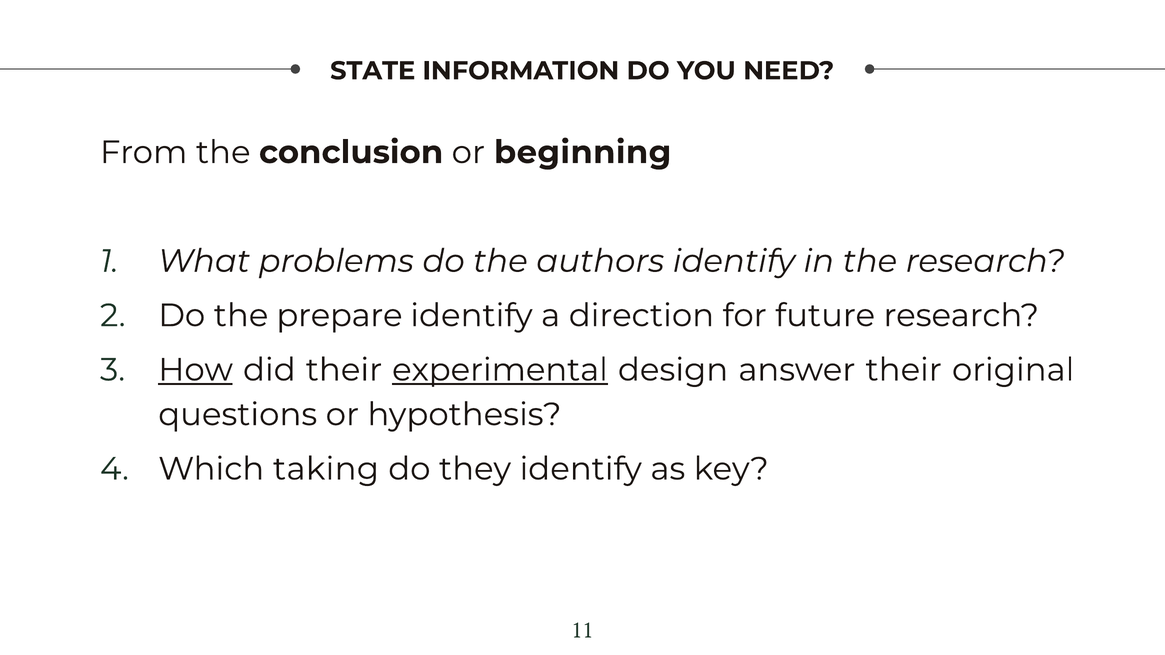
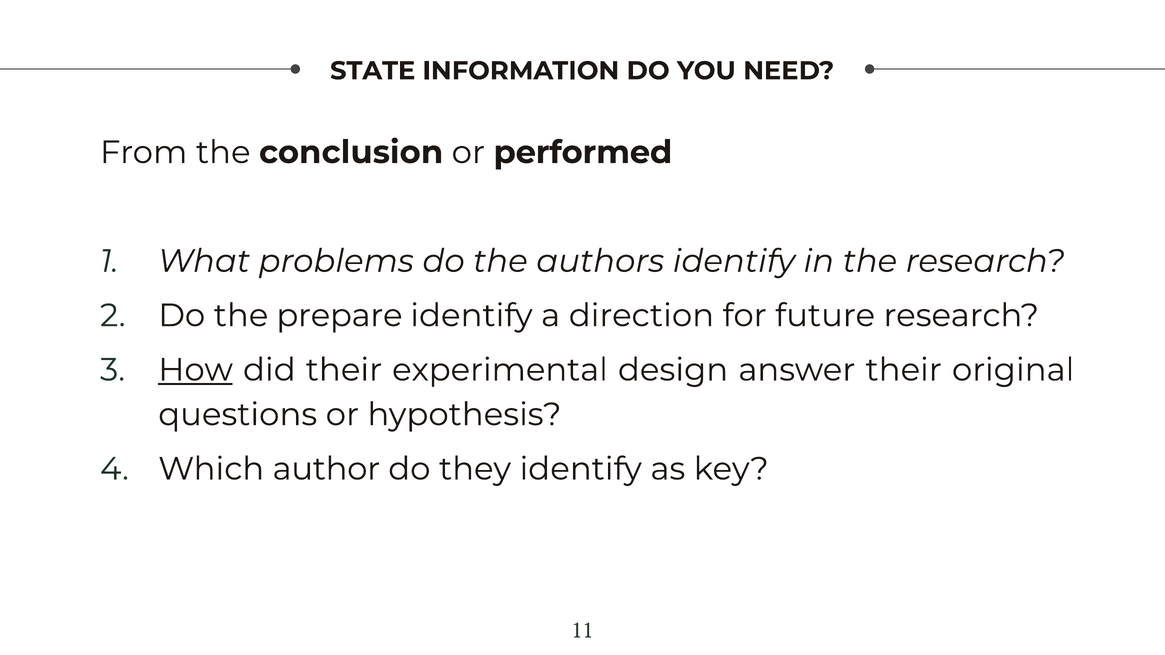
beginning: beginning -> performed
experimental underline: present -> none
taking: taking -> author
